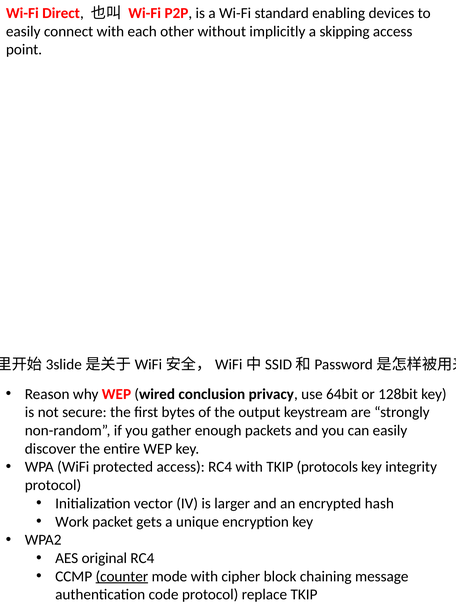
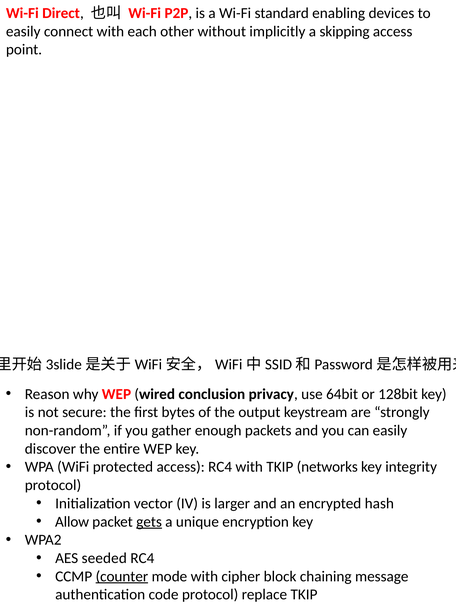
protocols: protocols -> networks
Work: Work -> Allow
gets underline: none -> present
original: original -> seeded
